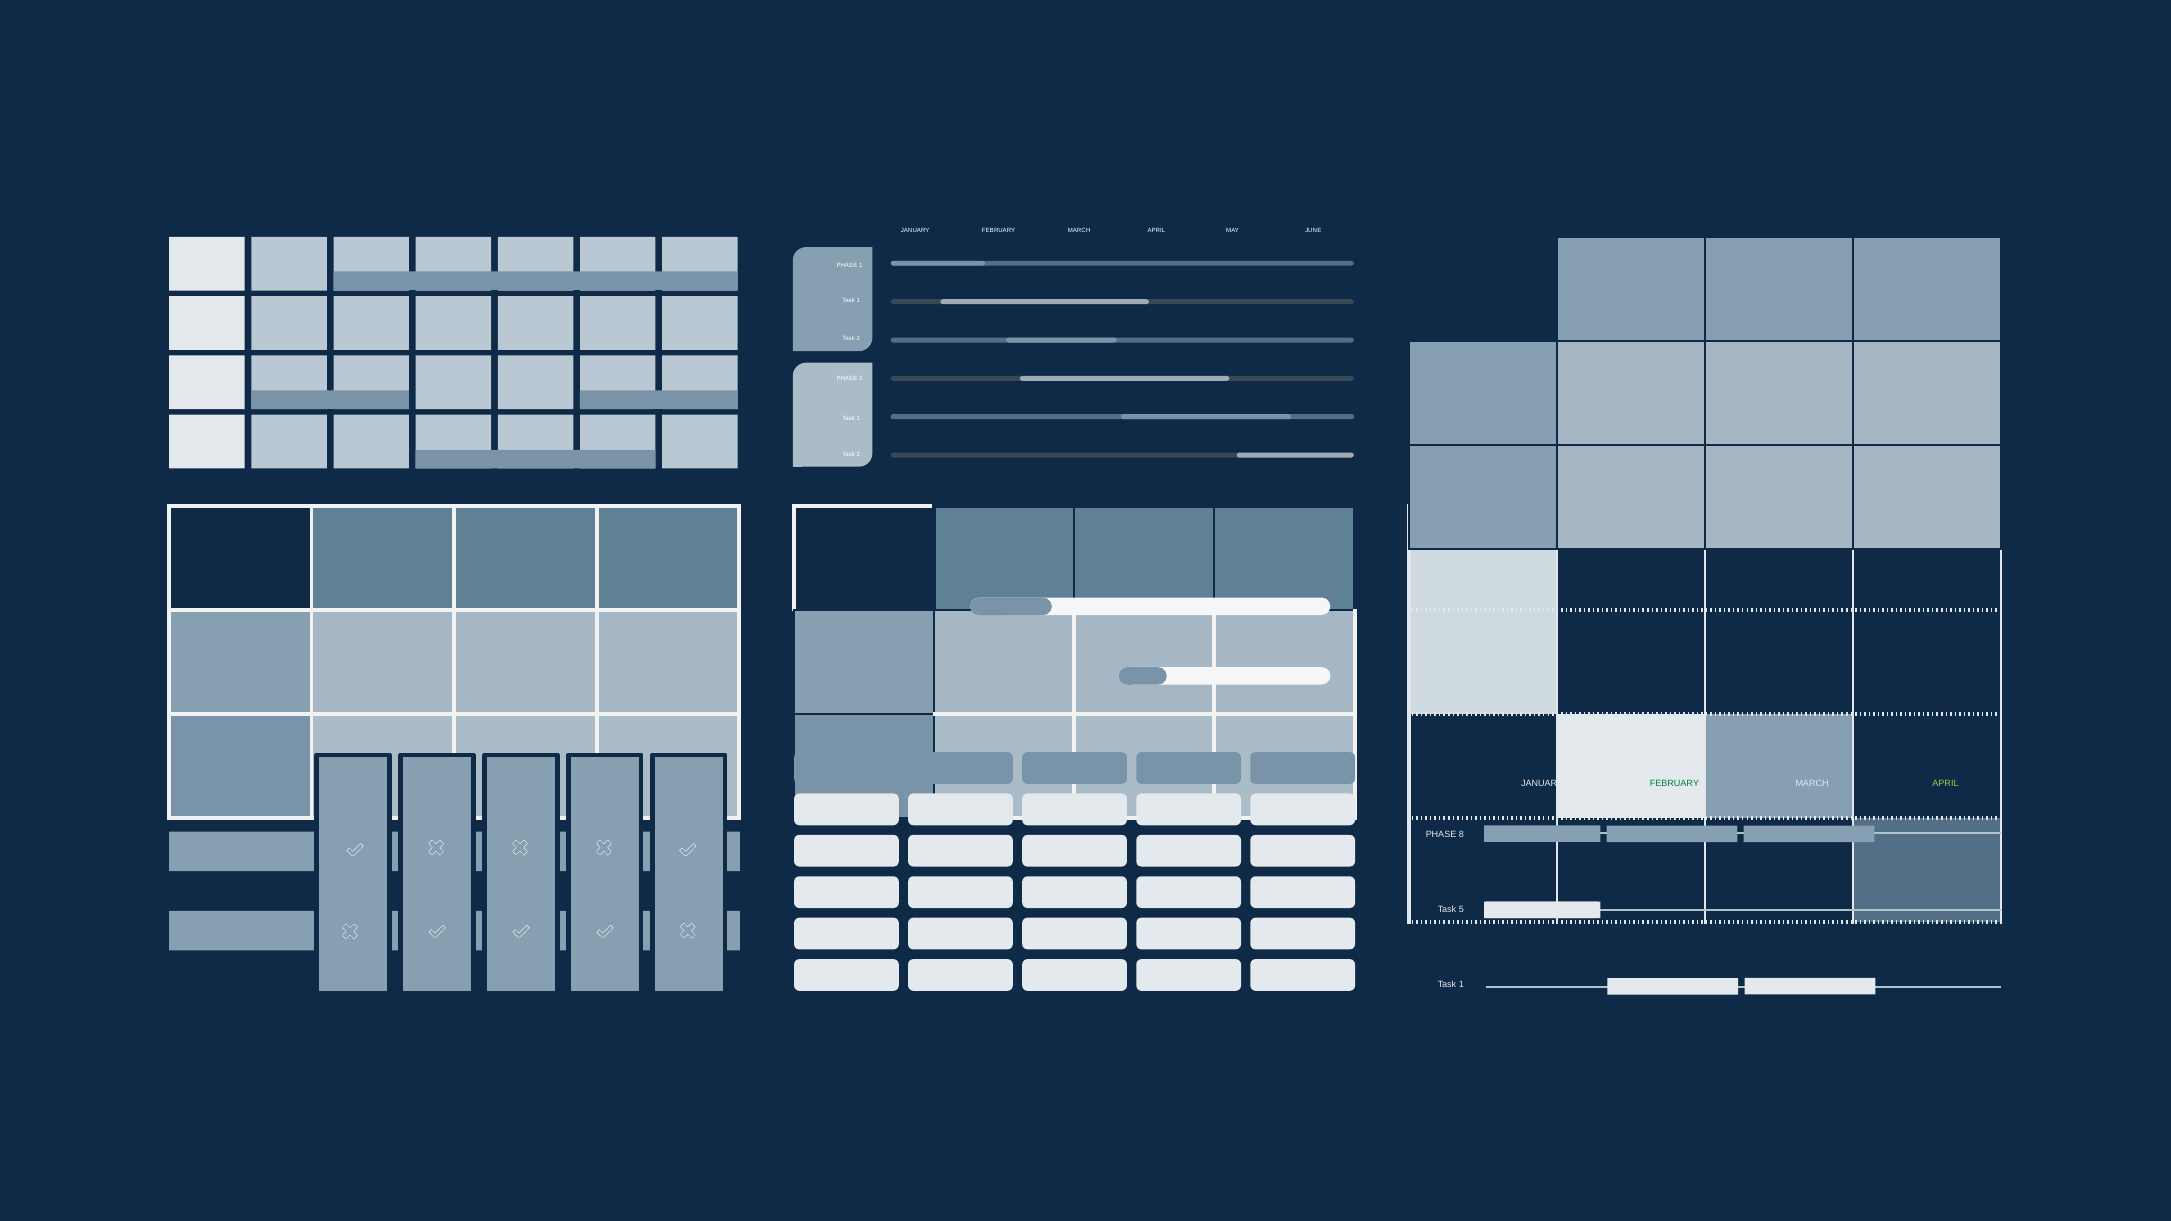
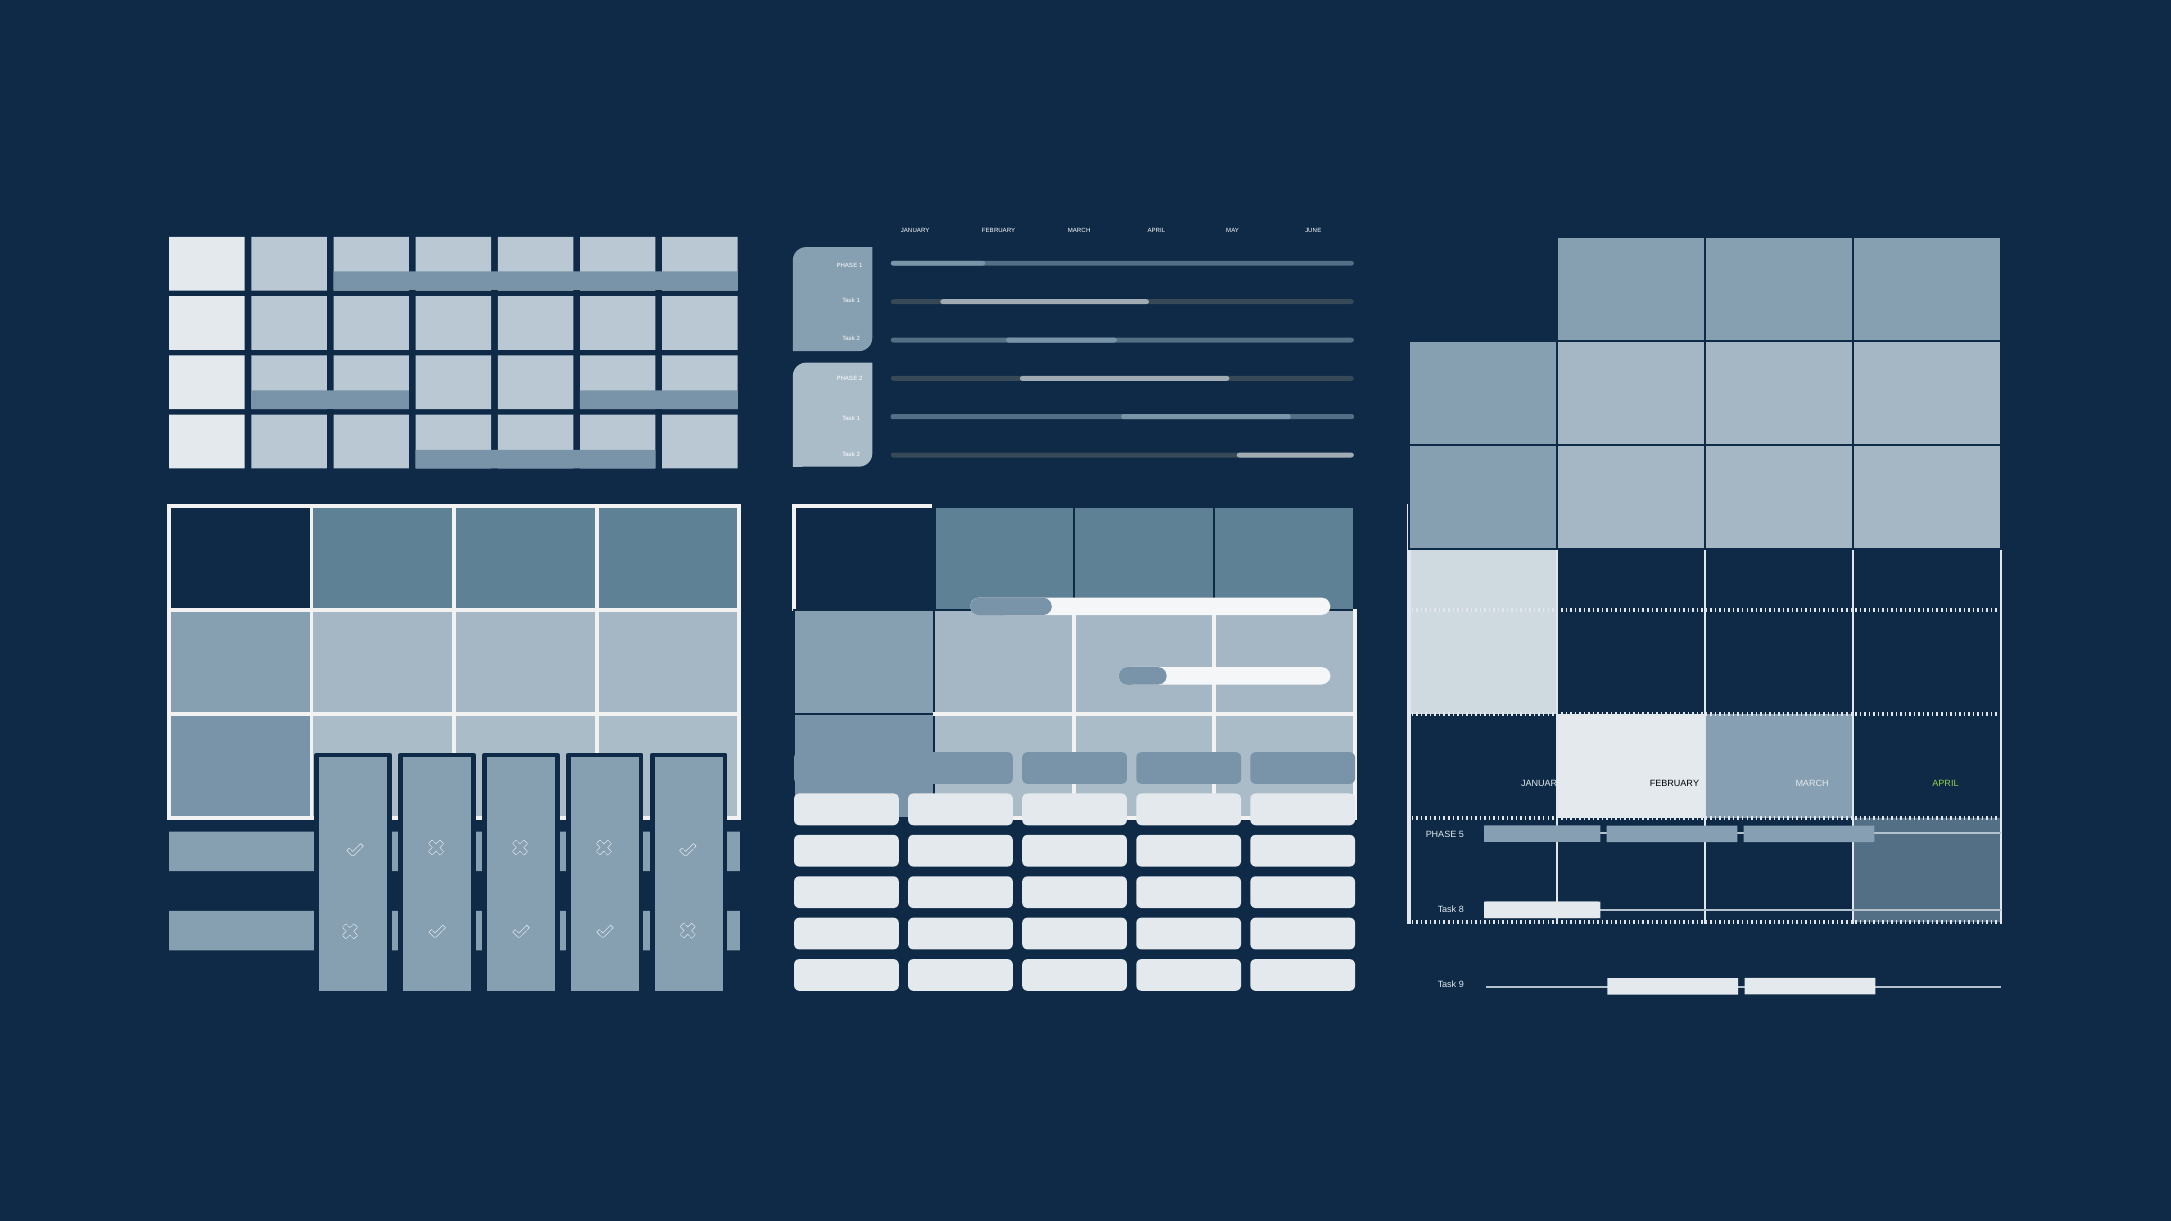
FEBRUARY at (1674, 784) colour: green -> black
8: 8 -> 5
5: 5 -> 8
1 at (1461, 984): 1 -> 9
